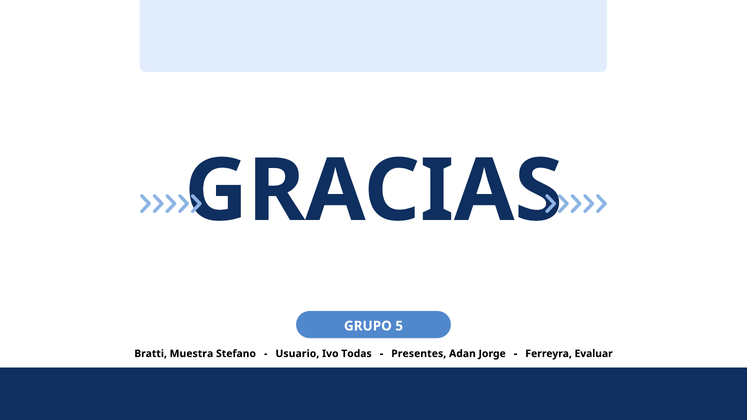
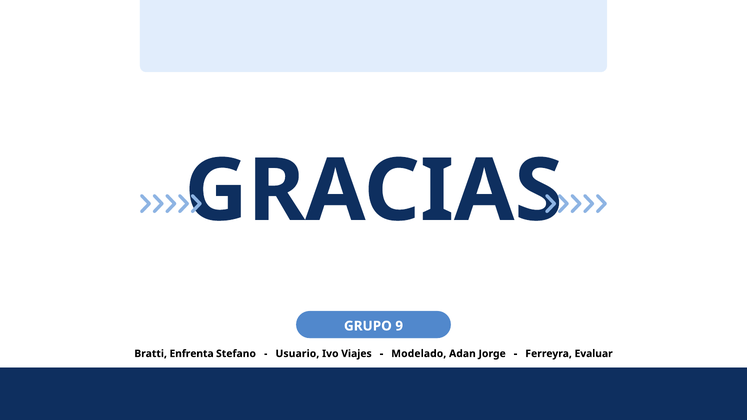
5: 5 -> 9
Muestra: Muestra -> Enfrenta
Todas: Todas -> Viajes
Presentes: Presentes -> Modelado
